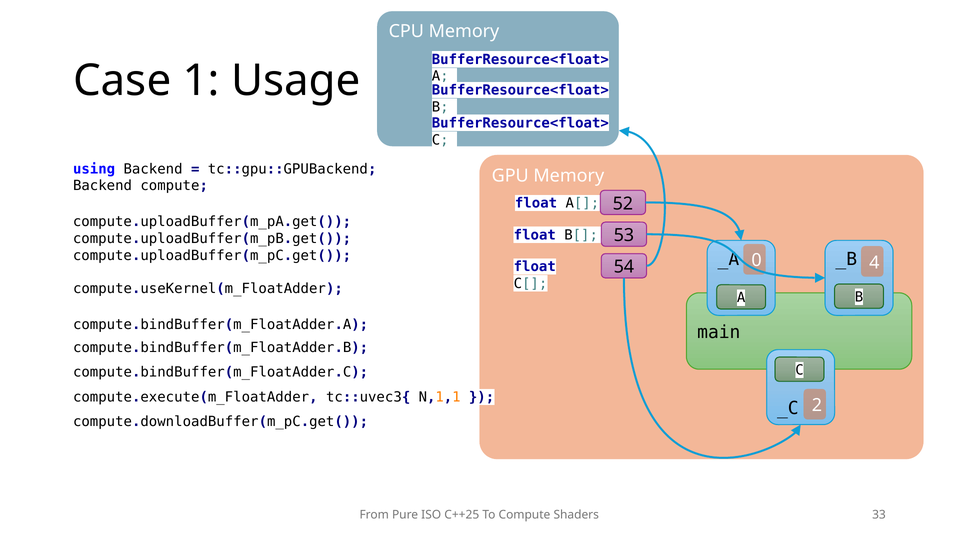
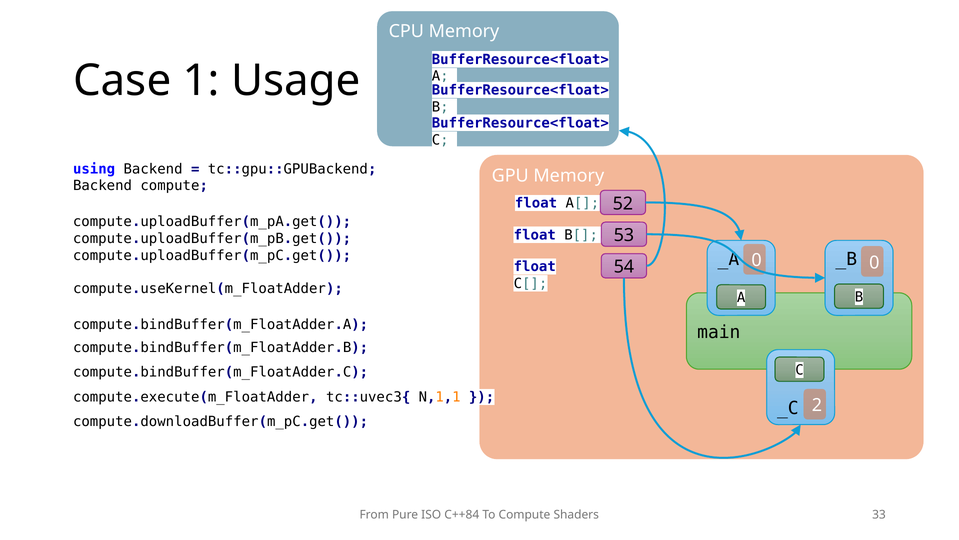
_B 4: 4 -> 0
C++25: C++25 -> C++84
